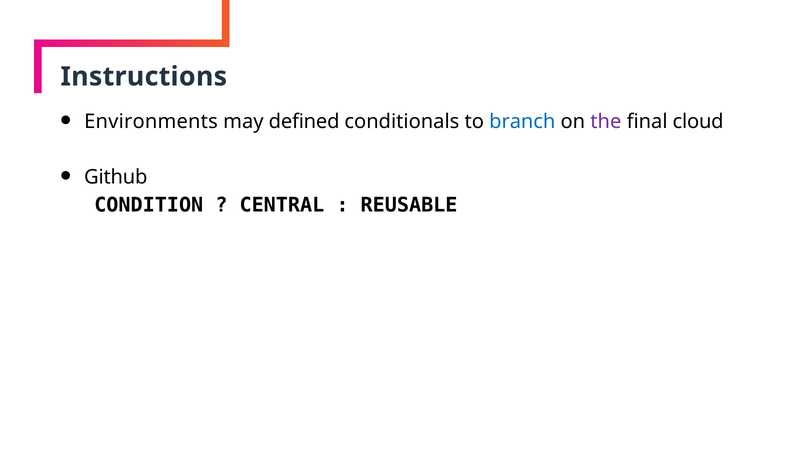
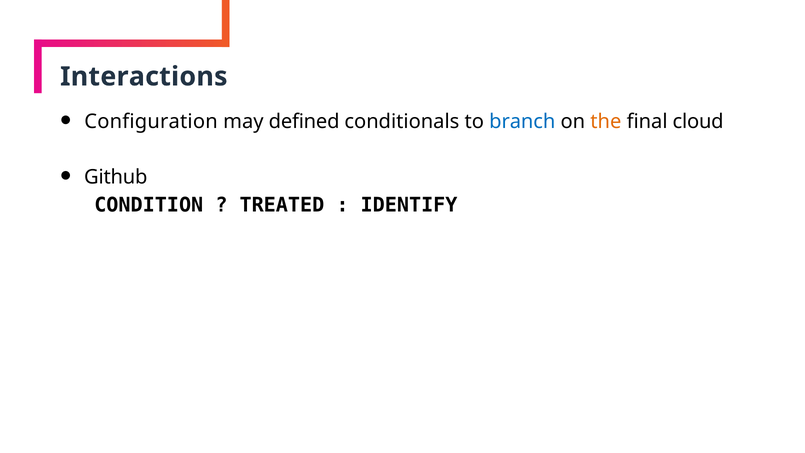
Instructions: Instructions -> Interactions
Environments: Environments -> Configuration
the colour: purple -> orange
CENTRAL: CENTRAL -> TREATED
REUSABLE: REUSABLE -> IDENTIFY
